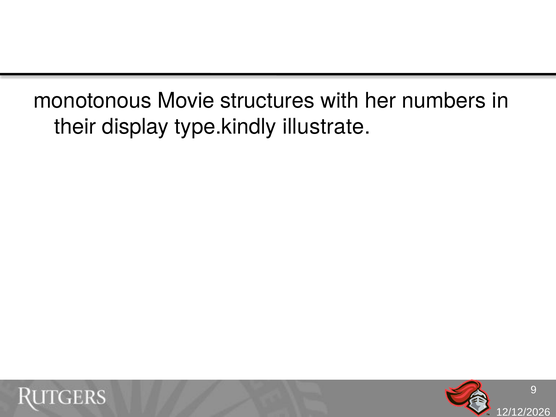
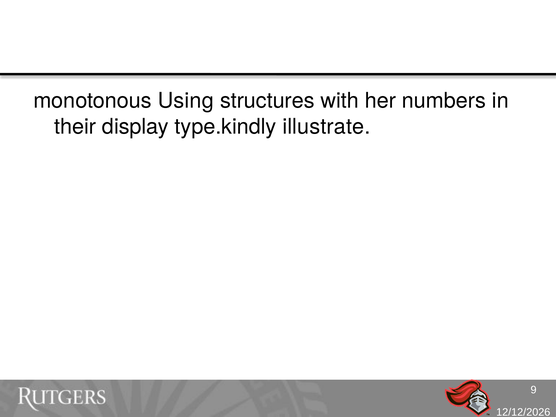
Movie: Movie -> Using
